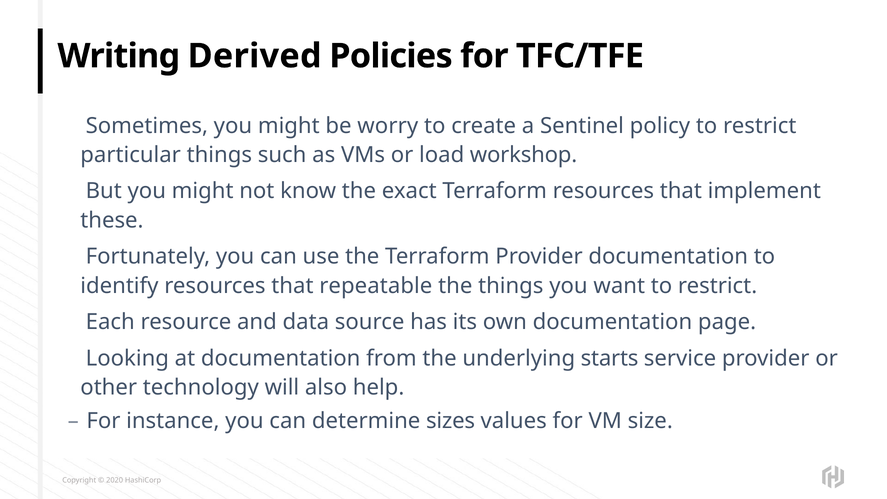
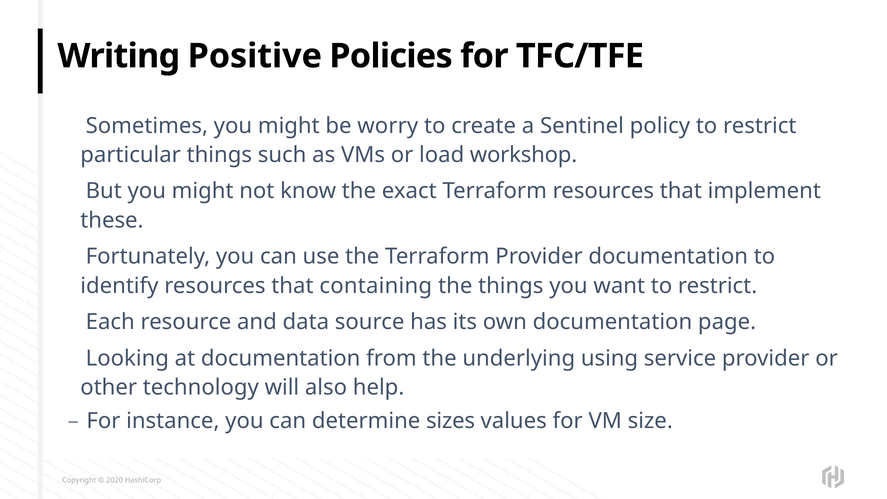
Derived: Derived -> Positive
repeatable: repeatable -> containing
starts: starts -> using
